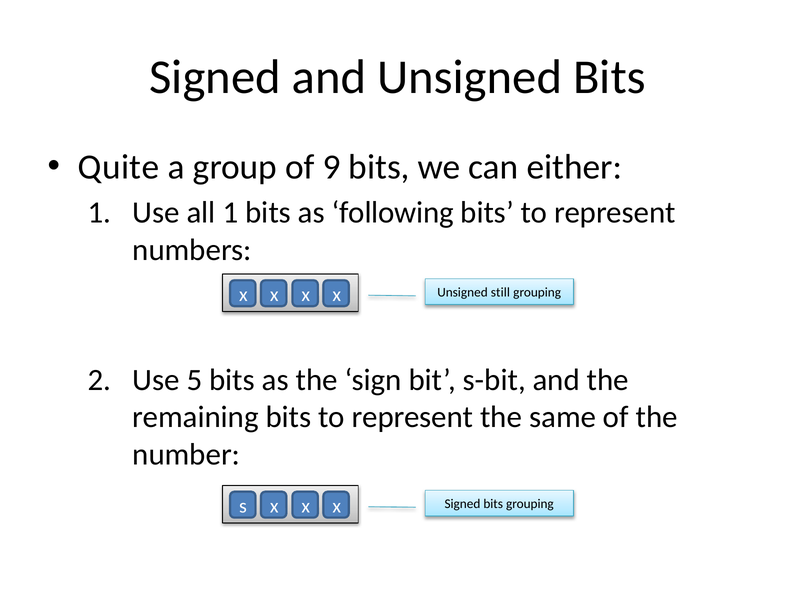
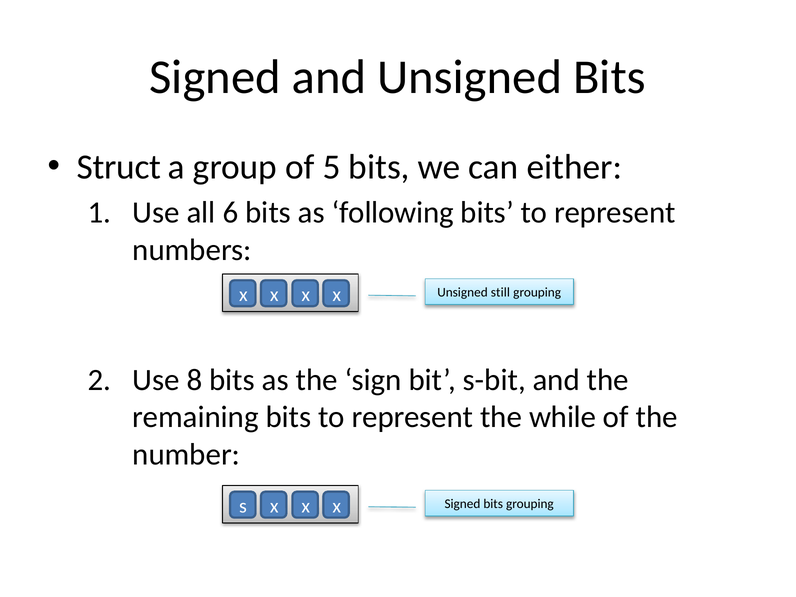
Quite: Quite -> Struct
9: 9 -> 5
all 1: 1 -> 6
5: 5 -> 8
same: same -> while
